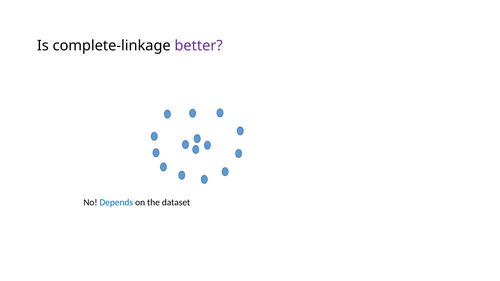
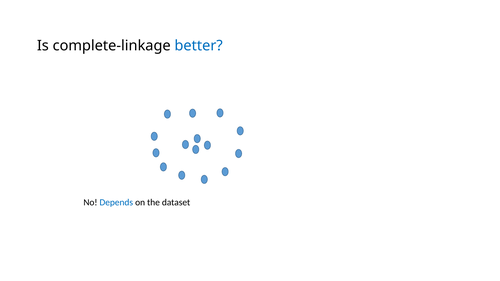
better colour: purple -> blue
